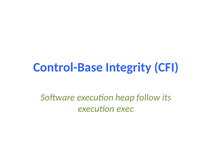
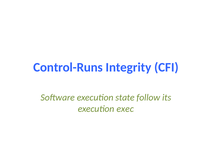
Control-Base: Control-Base -> Control-Runs
heap: heap -> state
